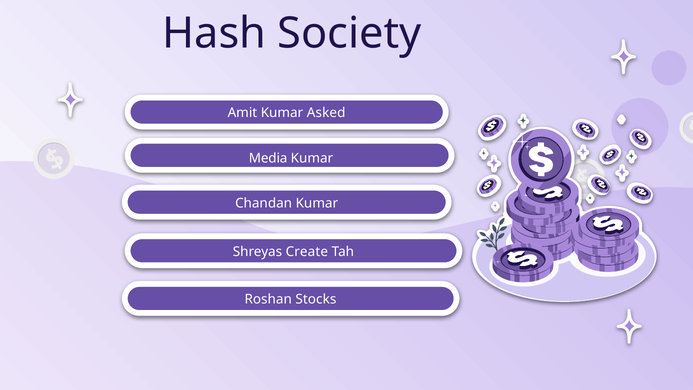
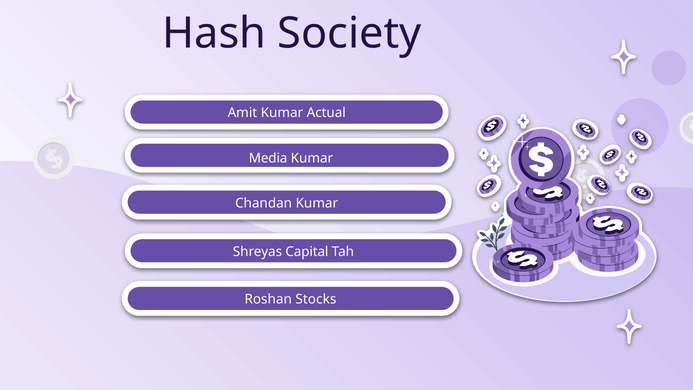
Asked: Asked -> Actual
Create: Create -> Capital
